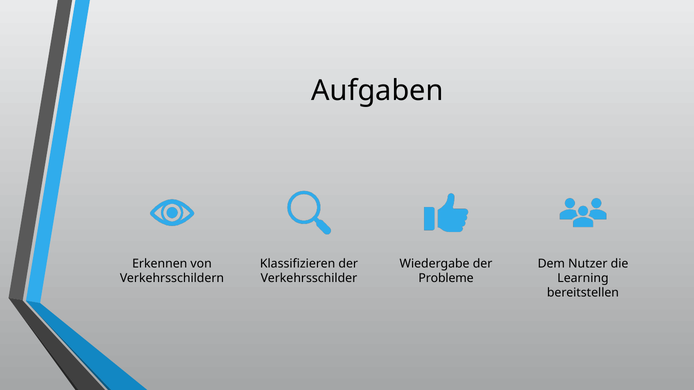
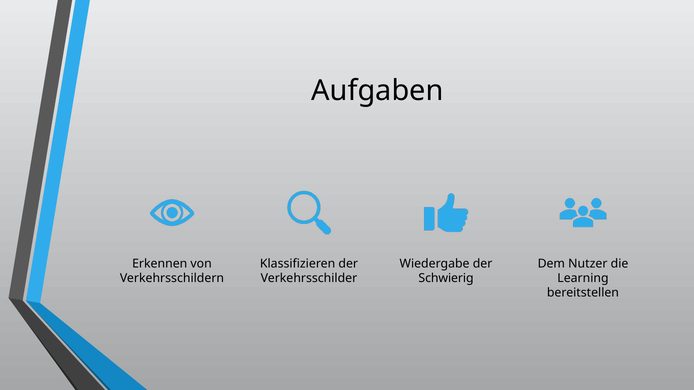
Probleme: Probleme -> Schwierig
